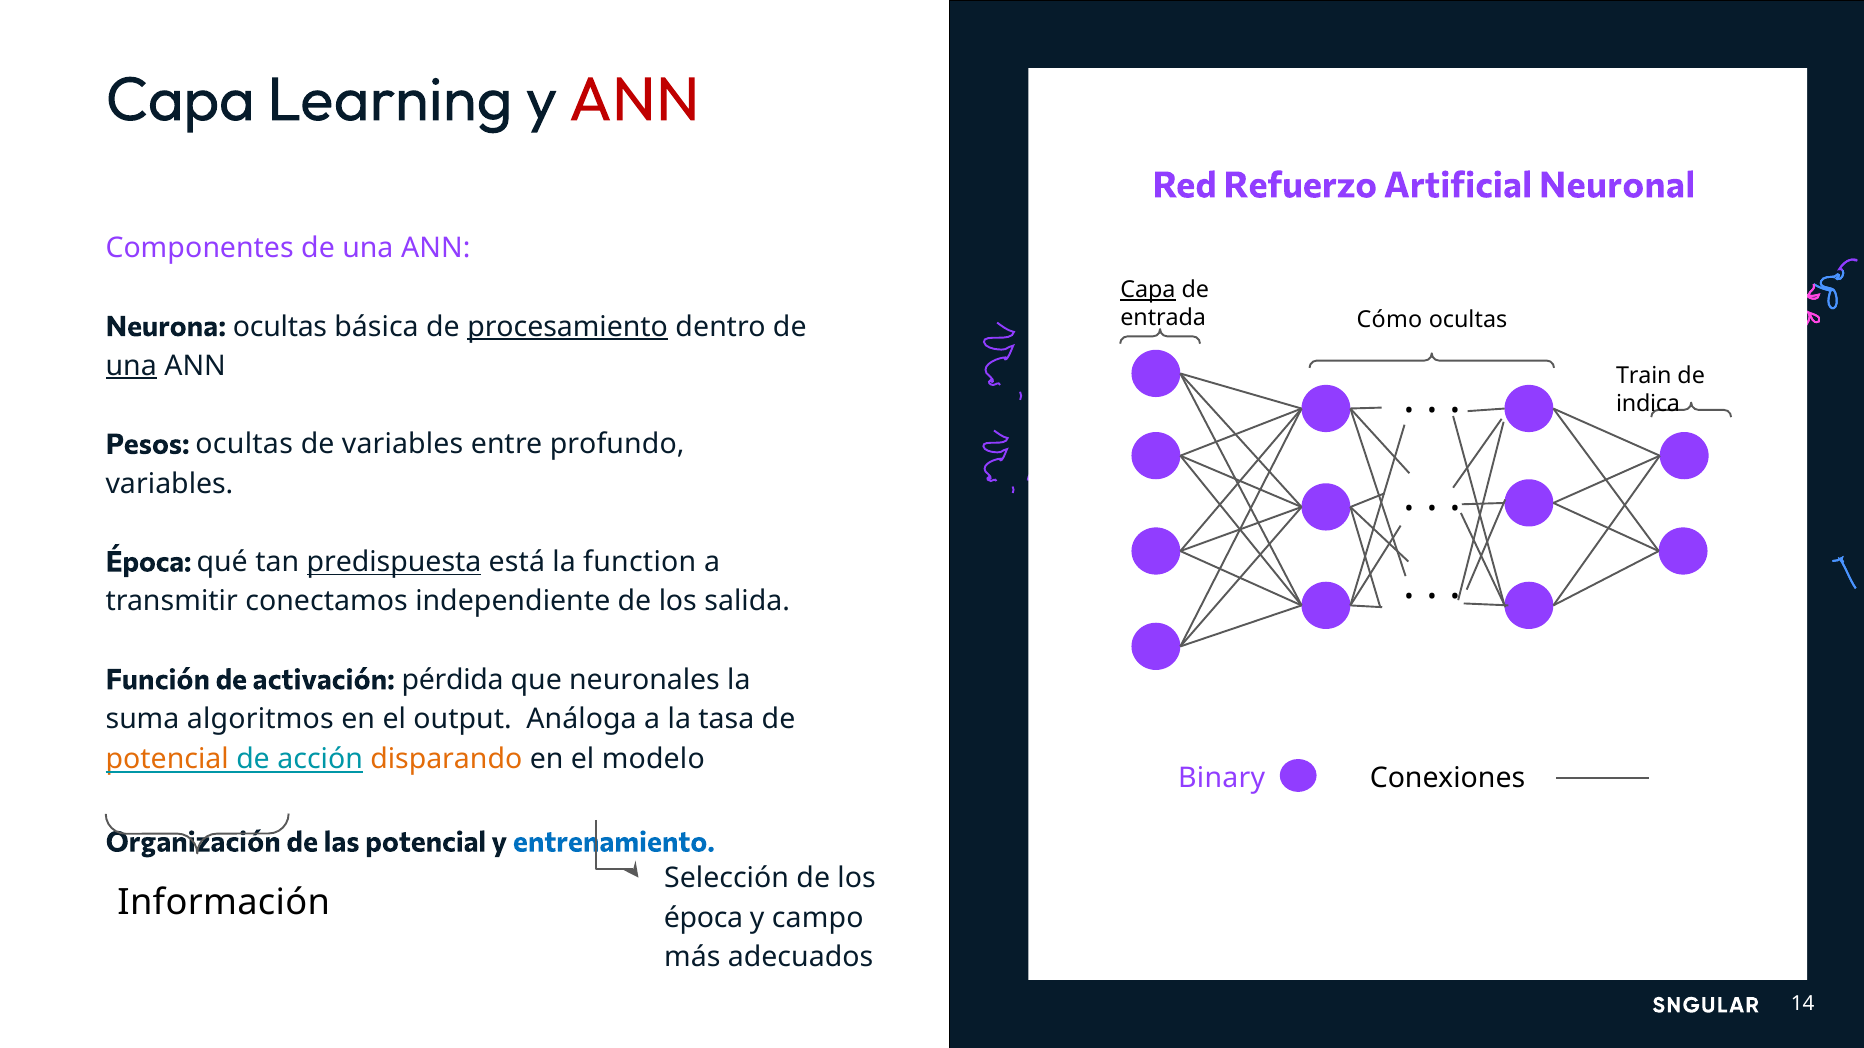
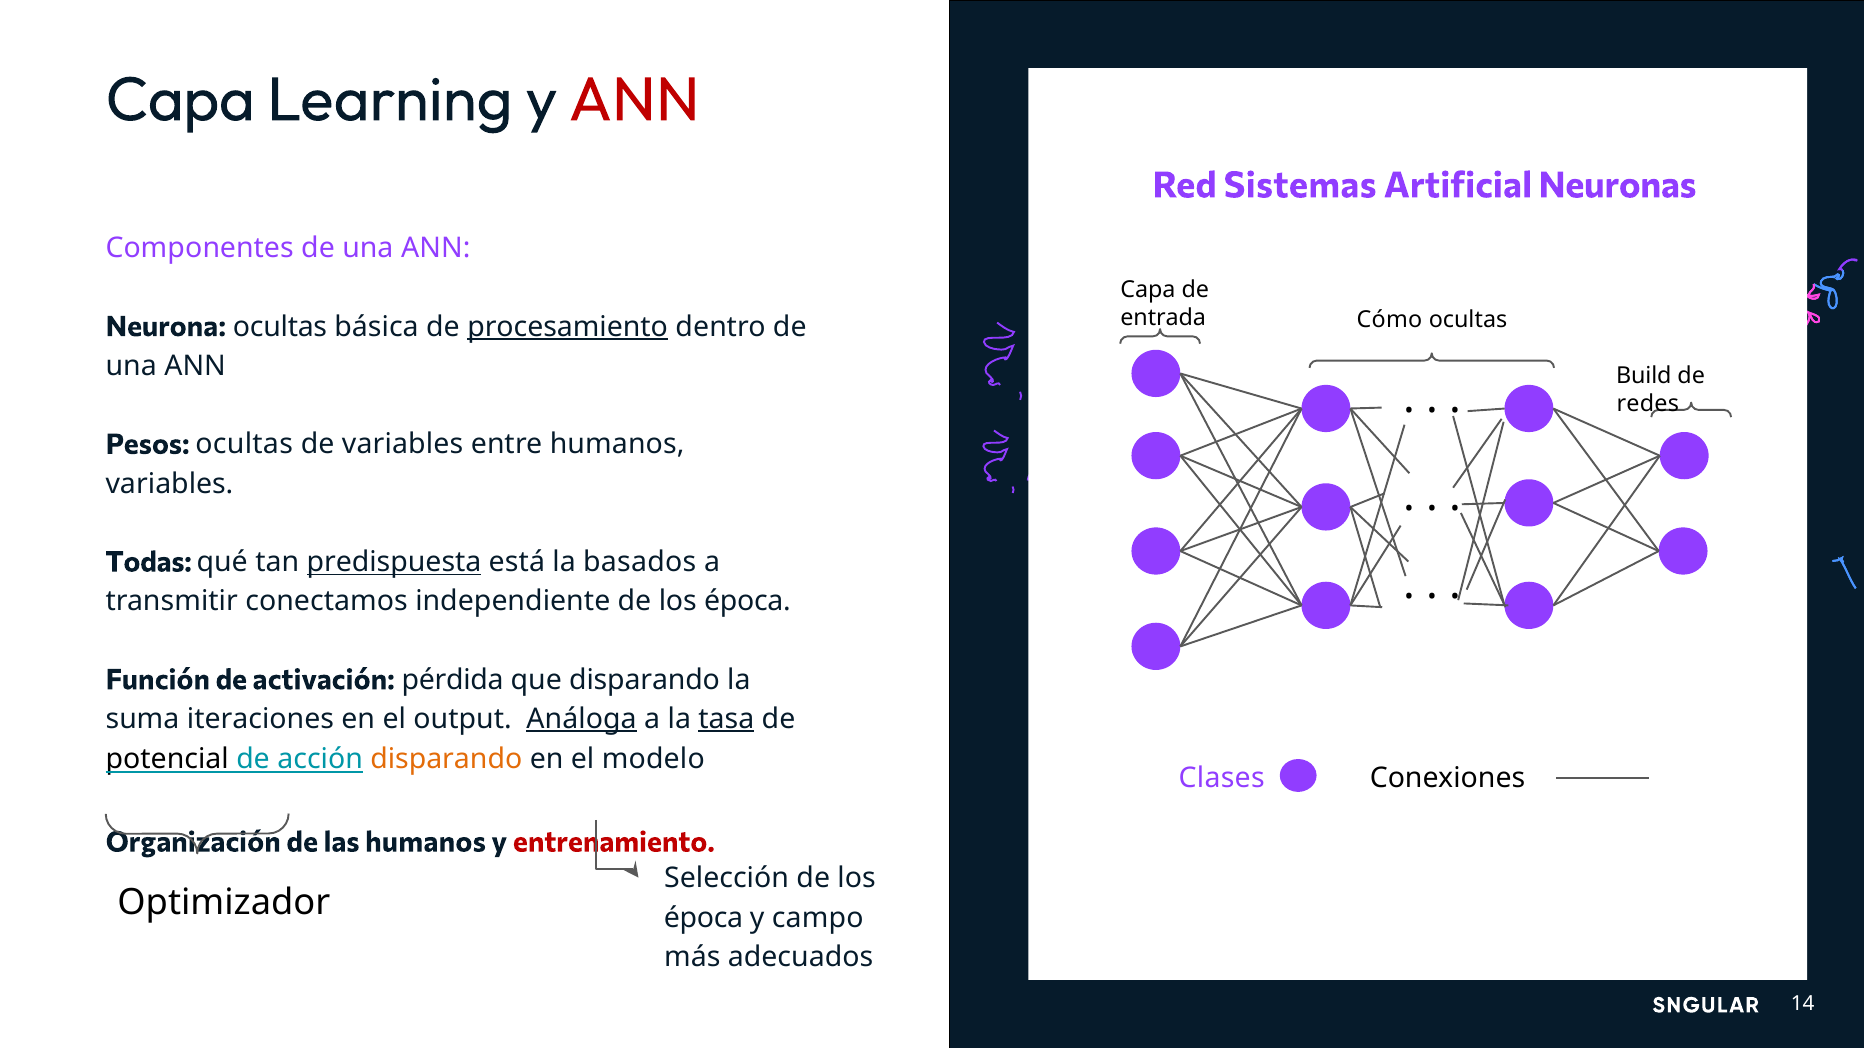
Refuerzo: Refuerzo -> Sistemas
Neuronal: Neuronal -> Neuronas
Capa at (1148, 290) underline: present -> none
una at (131, 366) underline: present -> none
Train: Train -> Build
indica: indica -> redes
entre profundo: profundo -> humanos
Época at (149, 562): Época -> Todas
function: function -> basados
independiente de los salida: salida -> época
que neuronales: neuronales -> disparando
algoritmos: algoritmos -> iteraciones
Análoga underline: none -> present
tasa underline: none -> present
potencial at (167, 759) colour: orange -> black
Binary: Binary -> Clases
las potencial: potencial -> humanos
entrenamiento colour: blue -> red
Información: Información -> Optimizador
